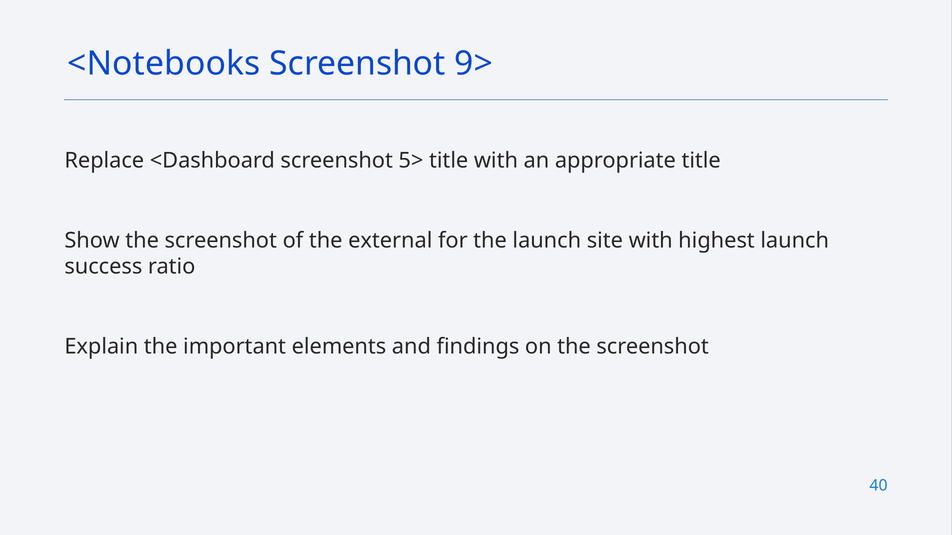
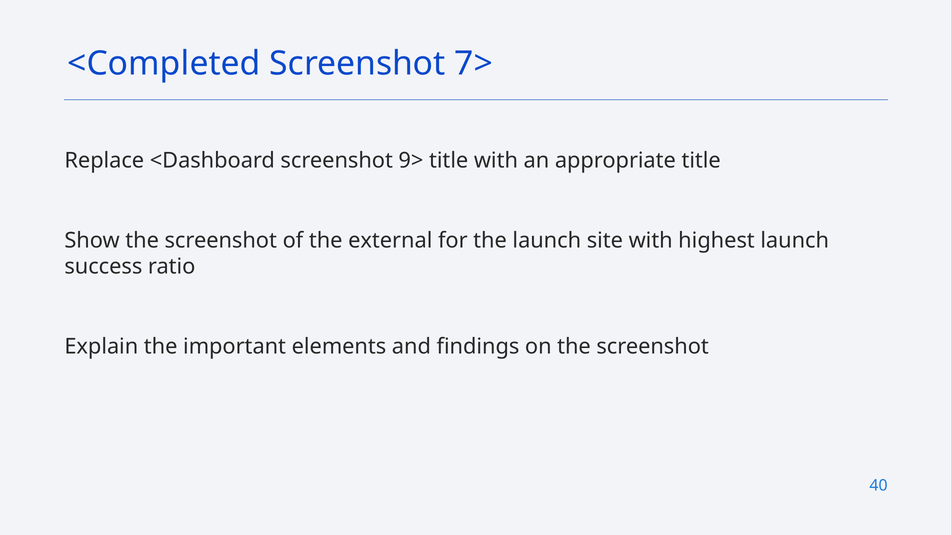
<Notebooks: <Notebooks -> <Completed
9>: 9> -> 7>
5>: 5> -> 9>
